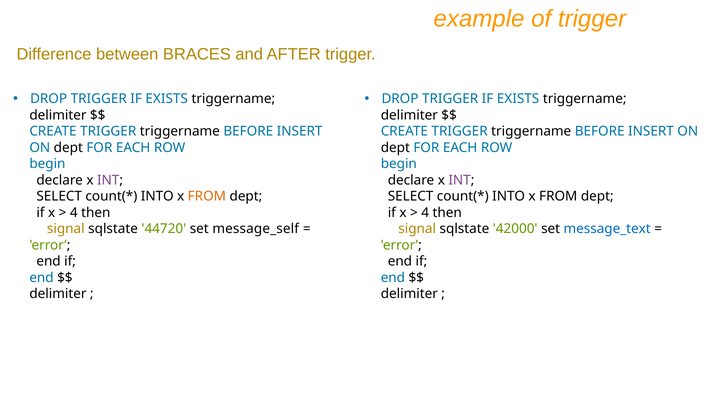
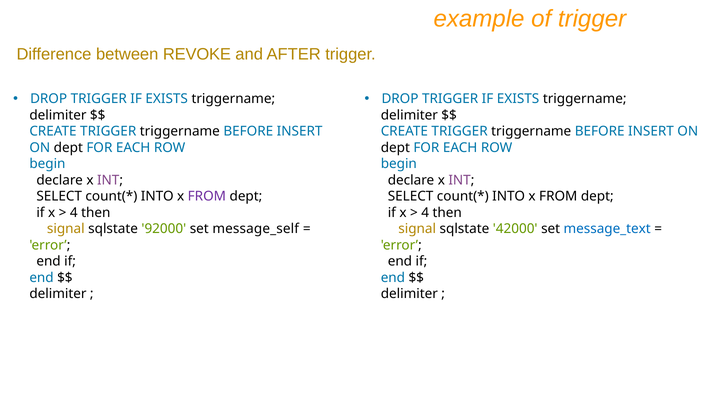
BRACES: BRACES -> REVOKE
FROM at (207, 197) colour: orange -> purple
44720: 44720 -> 92000
